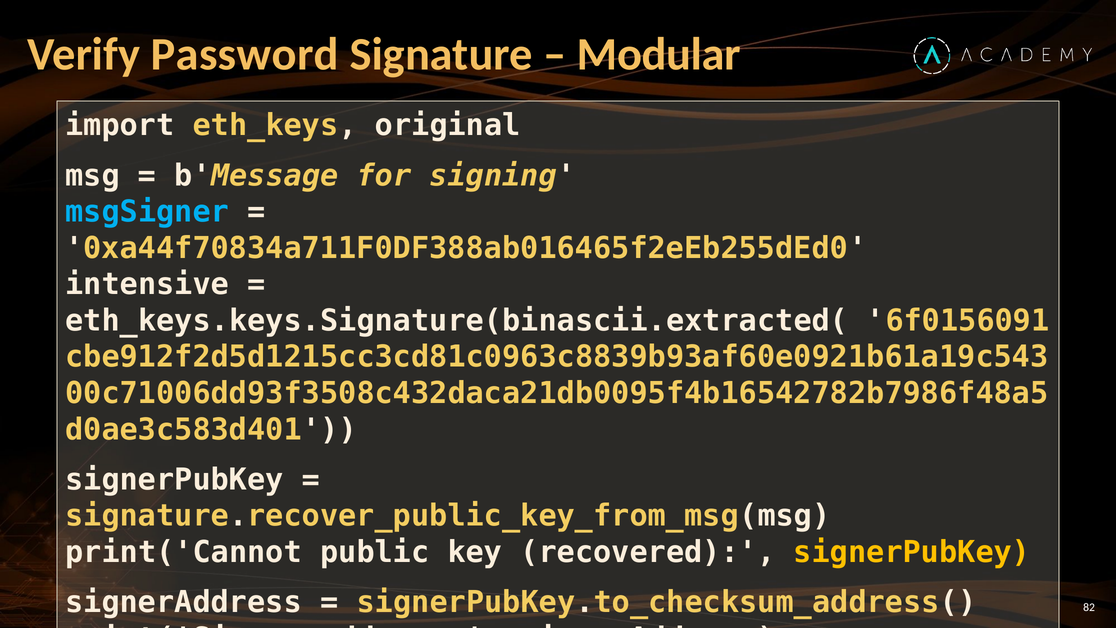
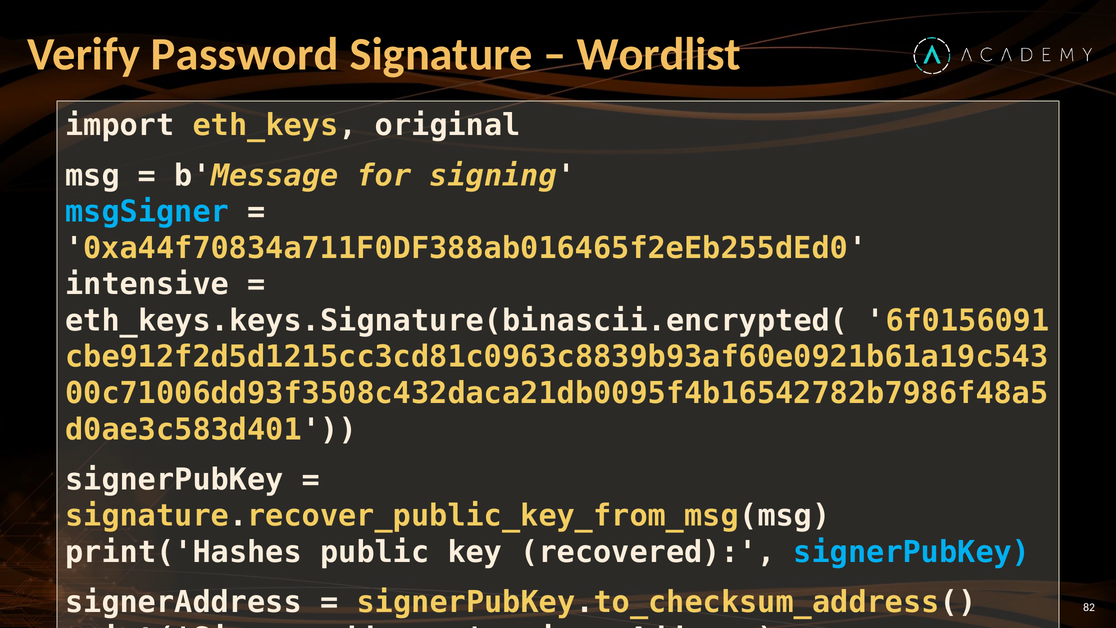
Modular: Modular -> Wordlist
eth_keys.keys.Signature(binascii.extracted(: eth_keys.keys.Signature(binascii.extracted( -> eth_keys.keys.Signature(binascii.encrypted(
print('Cannot: print('Cannot -> print('Hashes
signerPubKey at (912, 552) colour: yellow -> light blue
